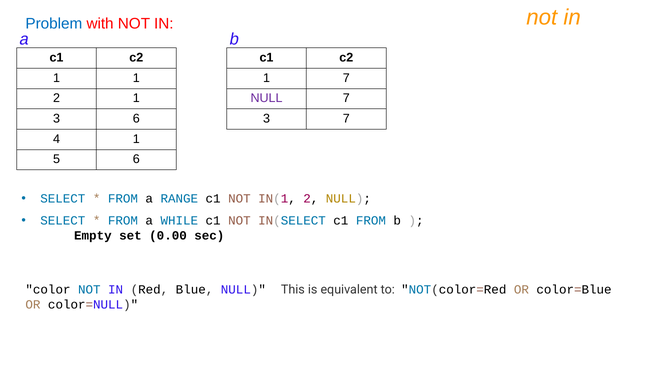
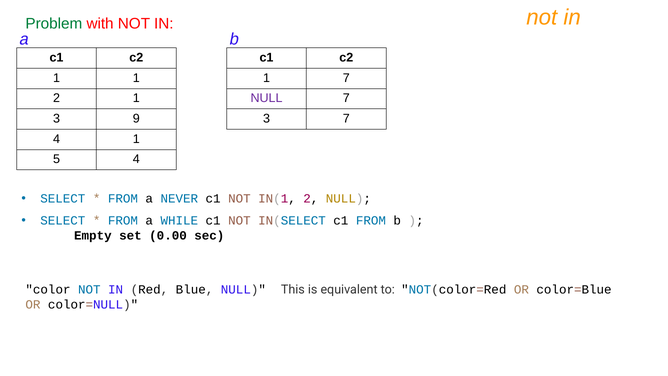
Problem colour: blue -> green
3 6: 6 -> 9
5 6: 6 -> 4
RANGE: RANGE -> NEVER
